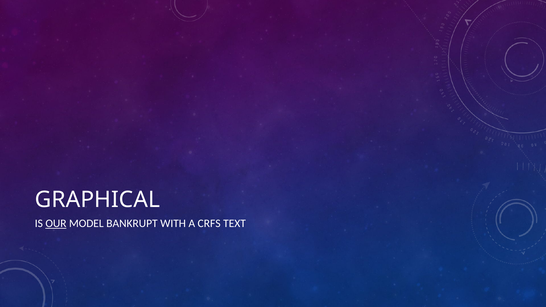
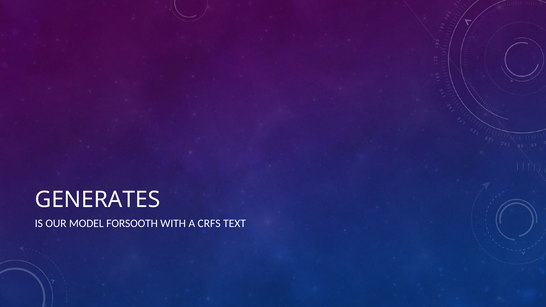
GRAPHICAL: GRAPHICAL -> GENERATES
OUR underline: present -> none
BANKRUPT: BANKRUPT -> FORSOOTH
